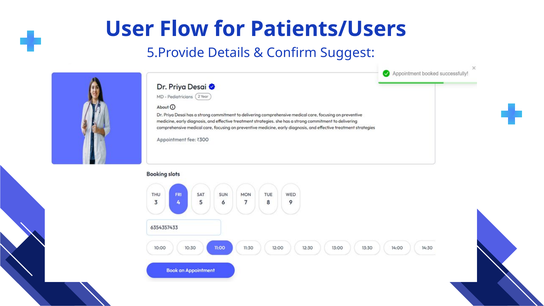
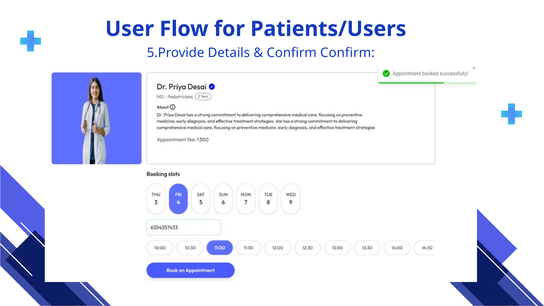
Confirm Suggest: Suggest -> Confirm
